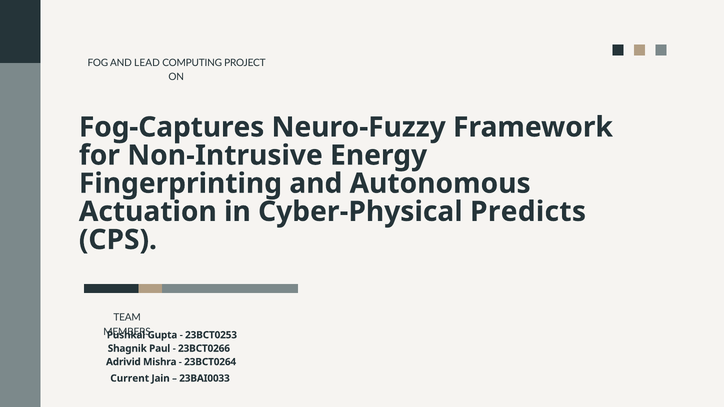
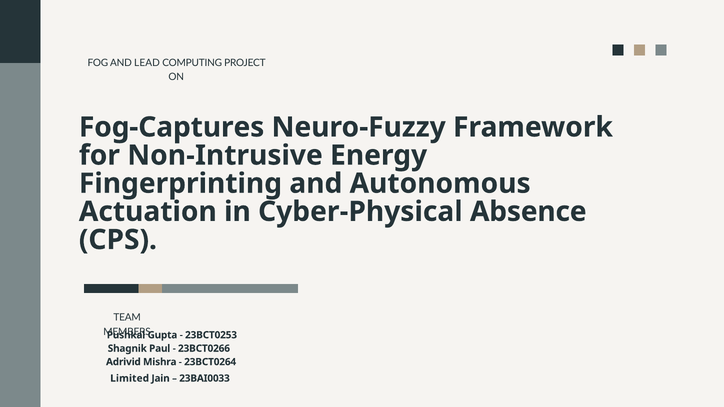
Predicts: Predicts -> Absence
Current: Current -> Limited
